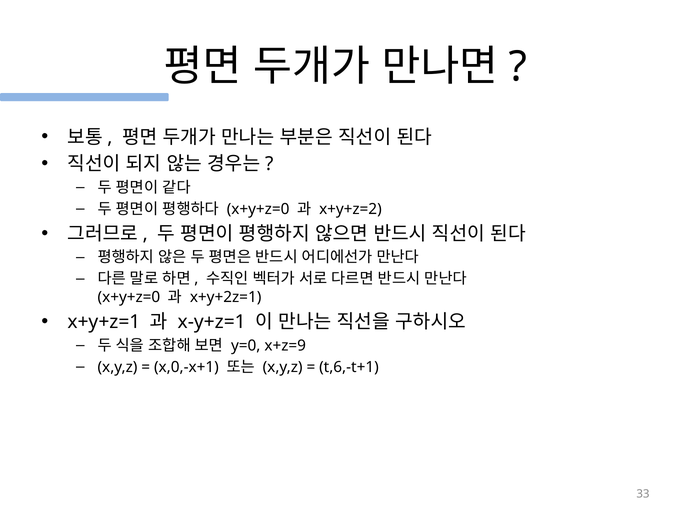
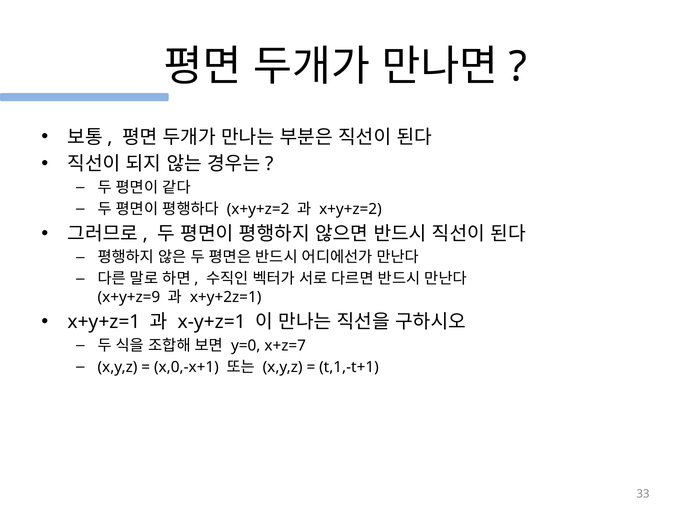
x+y+z=0 at (258, 209): x+y+z=0 -> x+y+z=2
x+y+z=0 at (129, 297): x+y+z=0 -> x+y+z=9
x+z=9: x+z=9 -> x+z=7
t,6,-t+1: t,6,-t+1 -> t,1,-t+1
